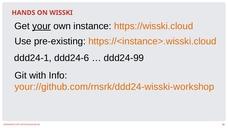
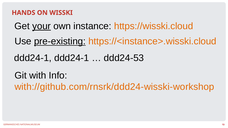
pre-existing underline: none -> present
ddd24-1 ddd24-6: ddd24-6 -> ddd24-1
ddd24-99: ddd24-99 -> ddd24-53
your://github.com/rnsrk/ddd24-wisski-workshop: your://github.com/rnsrk/ddd24-wisski-workshop -> with://github.com/rnsrk/ddd24-wisski-workshop
